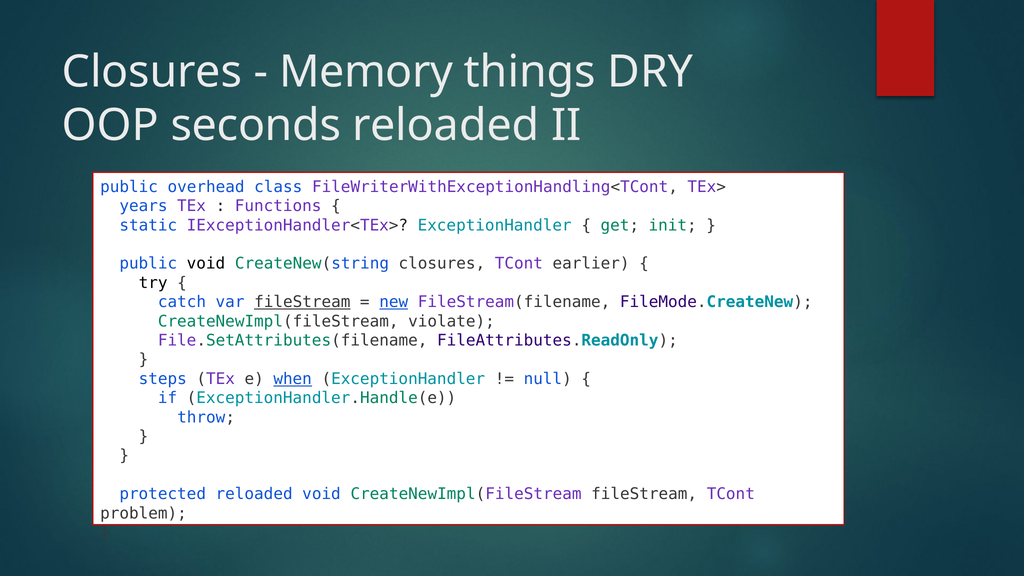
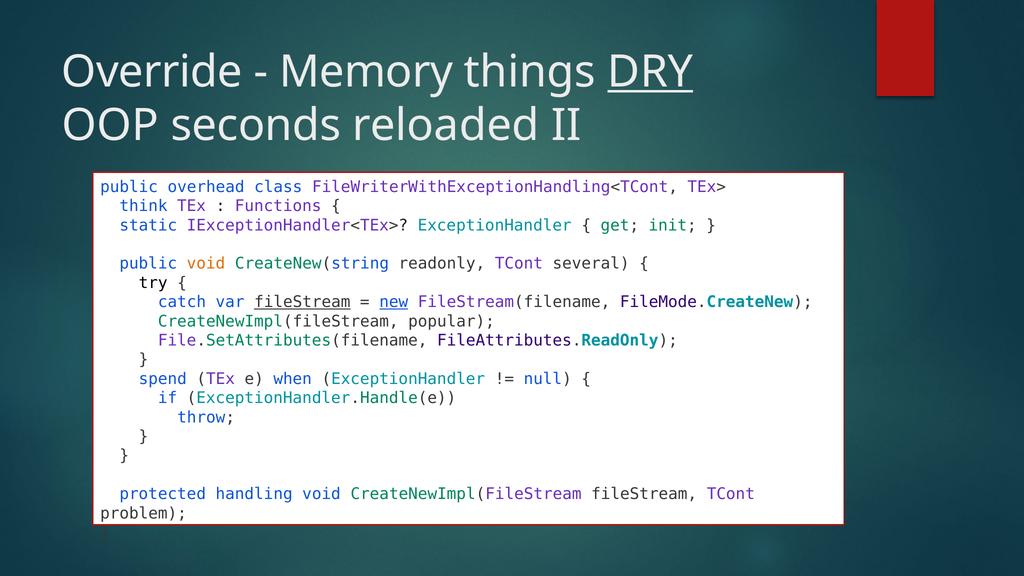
Closures at (152, 72): Closures -> Override
DRY underline: none -> present
years: years -> think
void at (206, 264) colour: black -> orange
CreateNew(string closures: closures -> readonly
earlier: earlier -> several
violate: violate -> popular
steps: steps -> spend
when underline: present -> none
protected reloaded: reloaded -> handling
